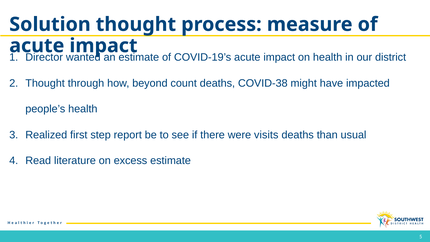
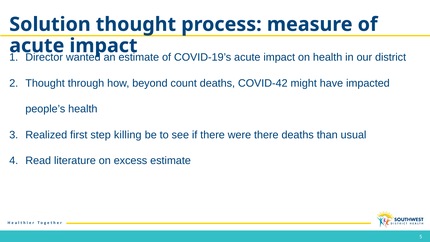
COVID-38: COVID-38 -> COVID-42
report: report -> killing
were visits: visits -> there
